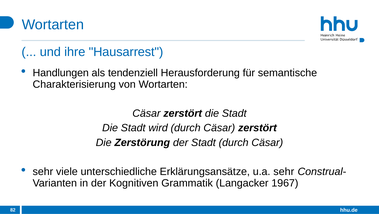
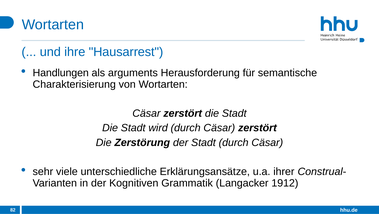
tendenziell: tendenziell -> arguments
u.a sehr: sehr -> ihrer
1967: 1967 -> 1912
